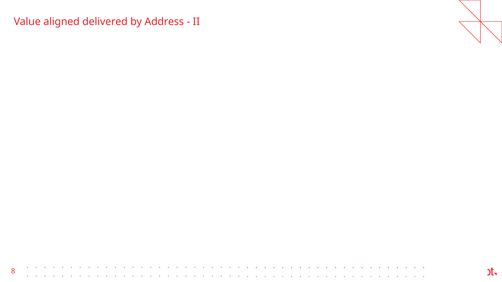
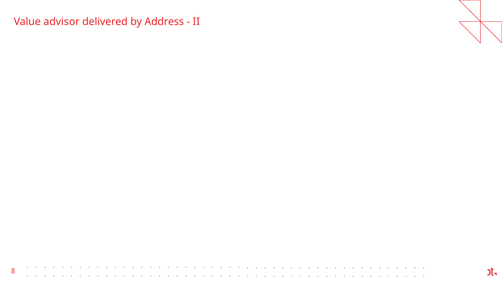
aligned: aligned -> advisor
